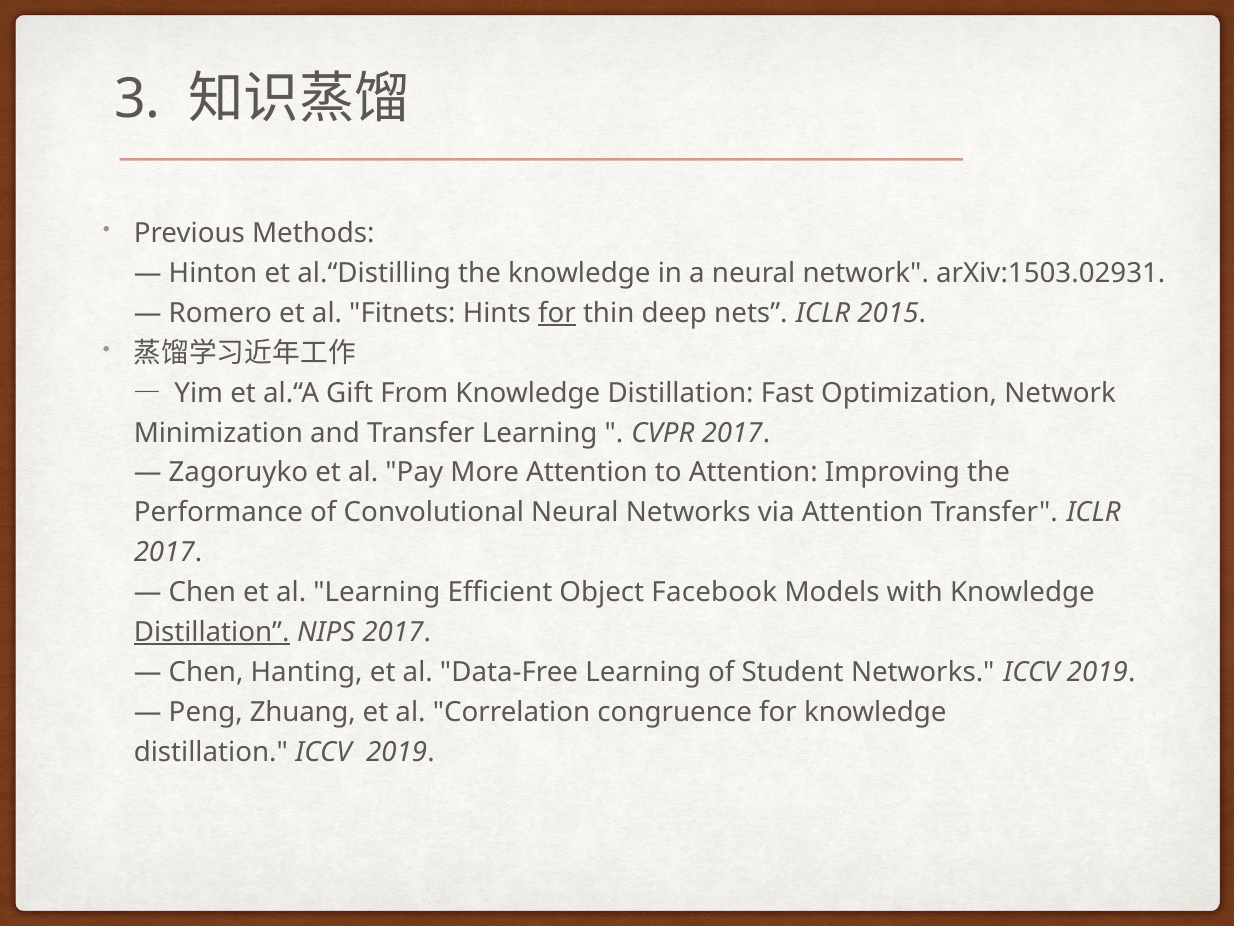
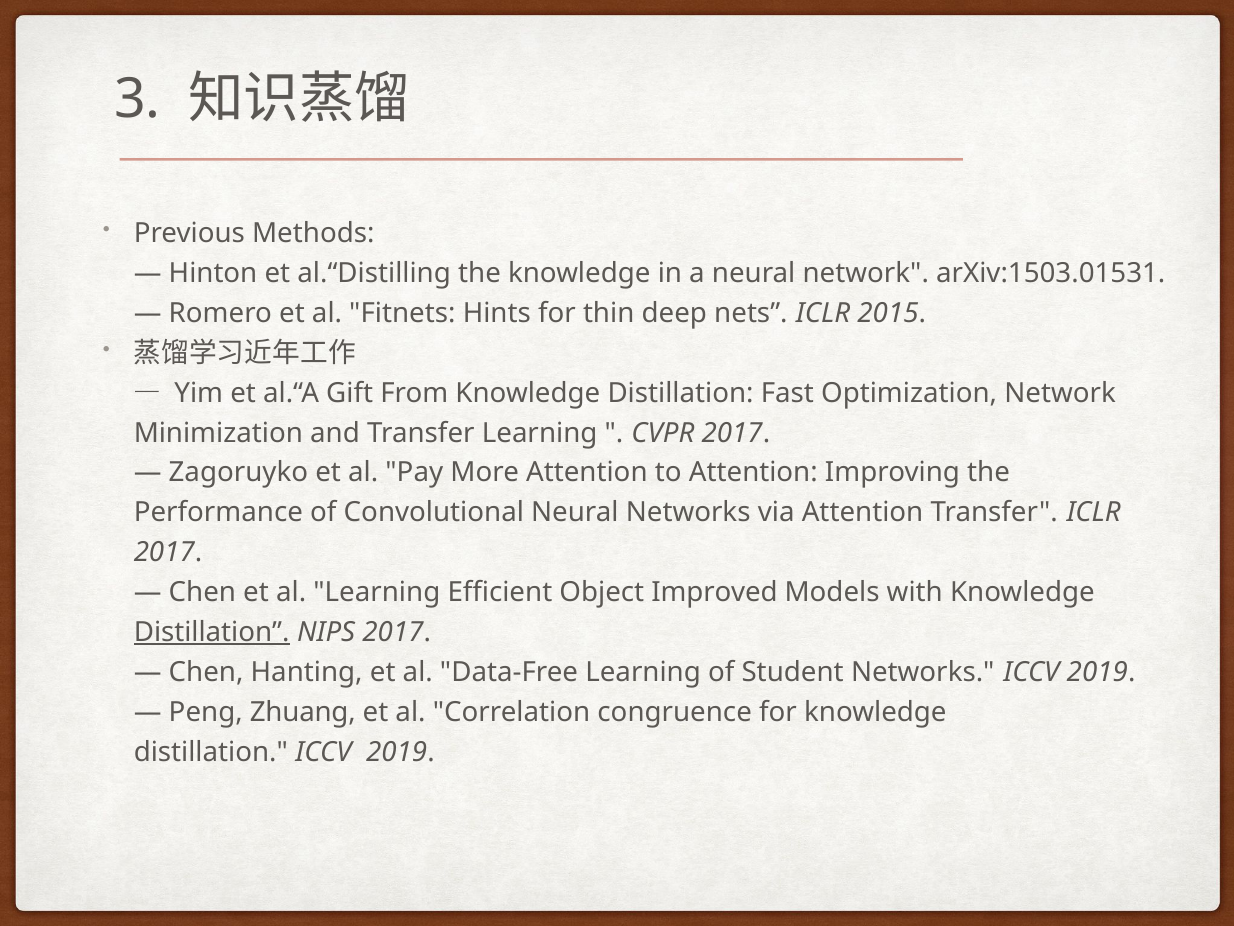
arXiv:1503.02931: arXiv:1503.02931 -> arXiv:1503.01531
for at (557, 313) underline: present -> none
Facebook: Facebook -> Improved
